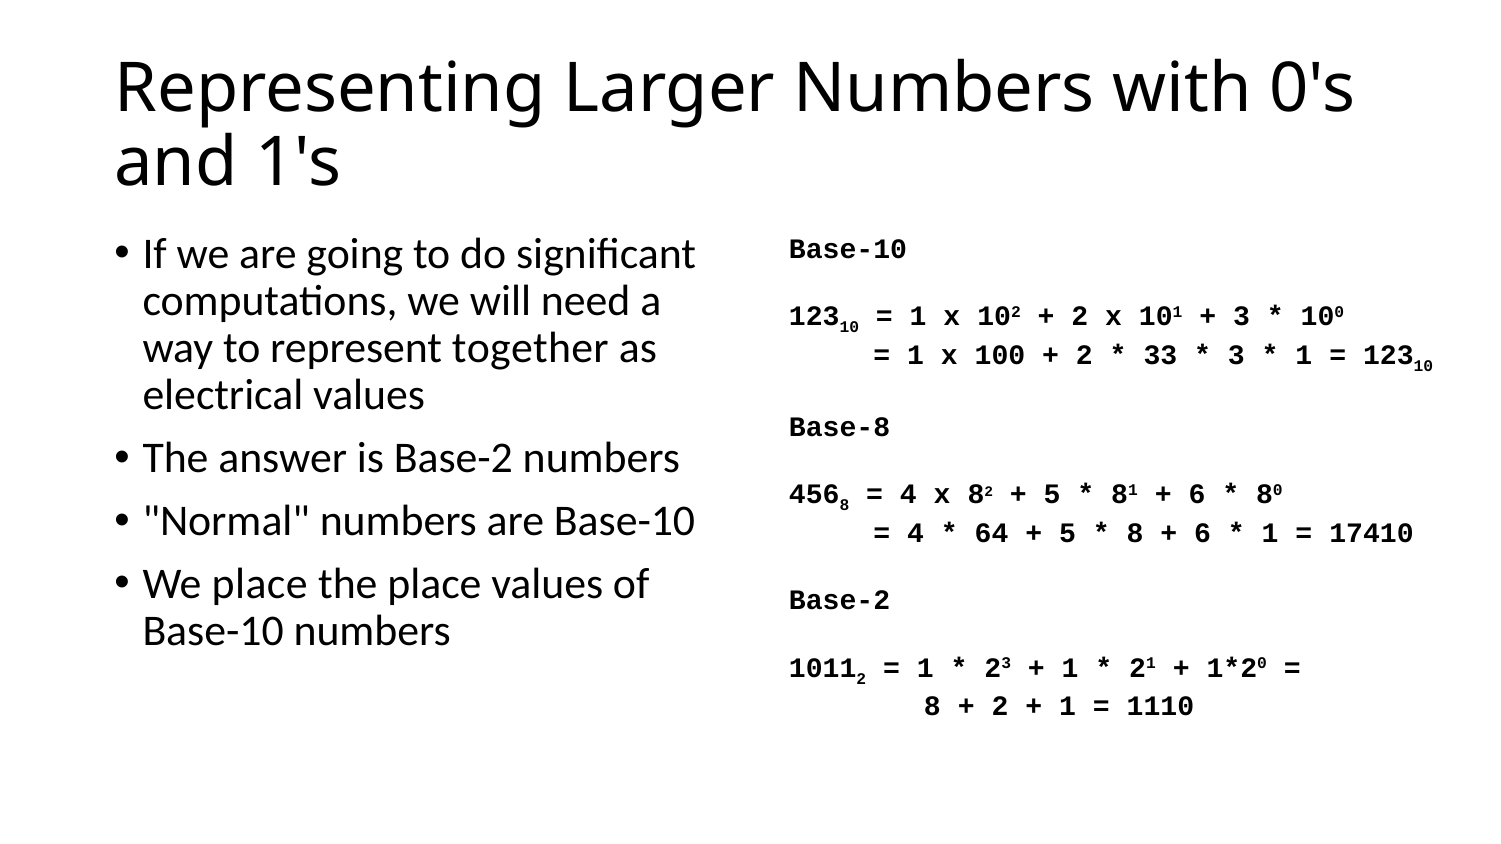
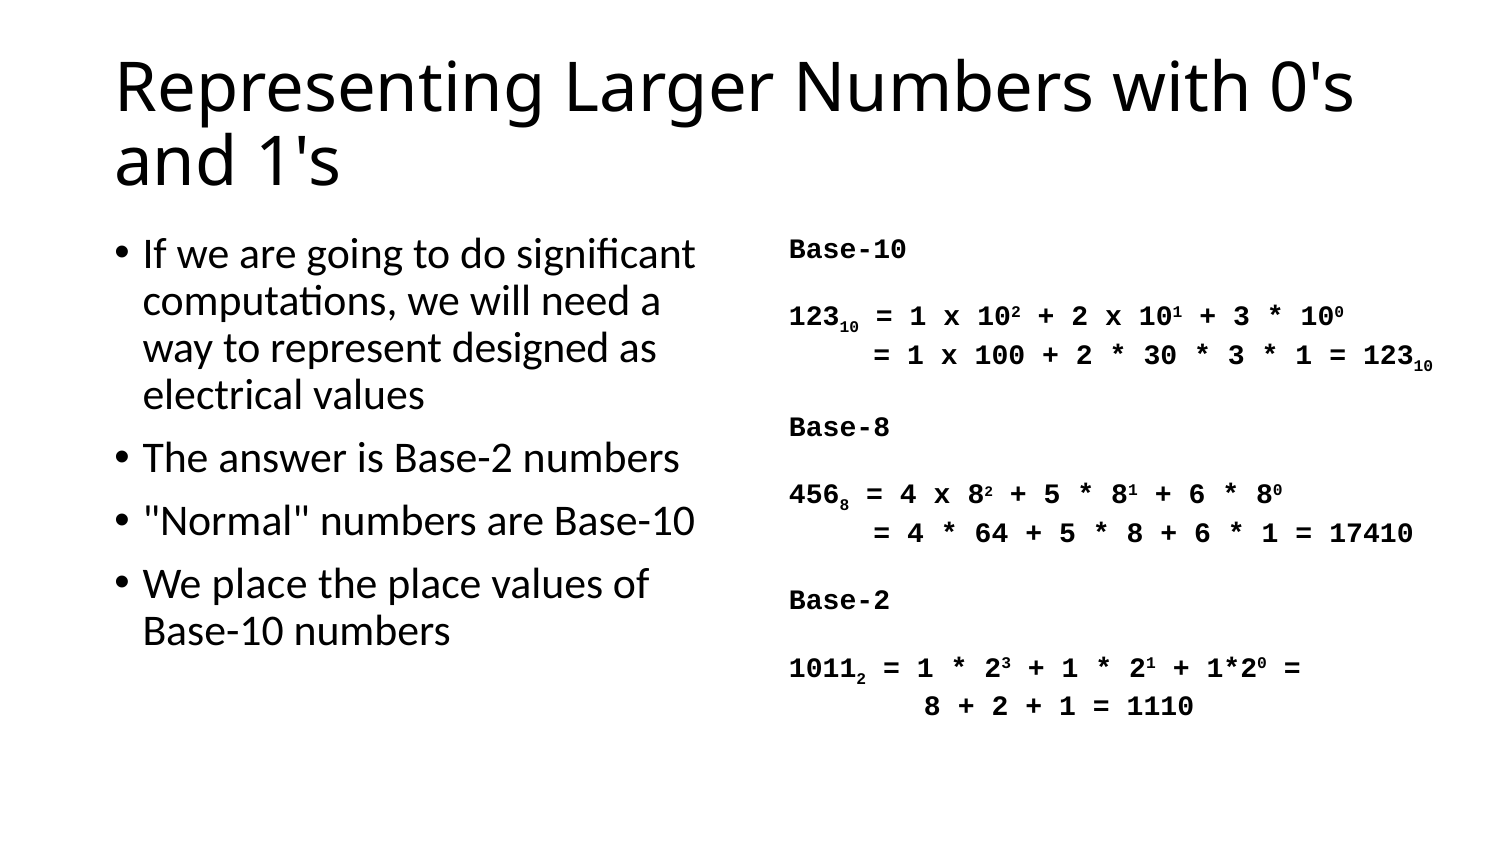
together: together -> designed
33: 33 -> 30
